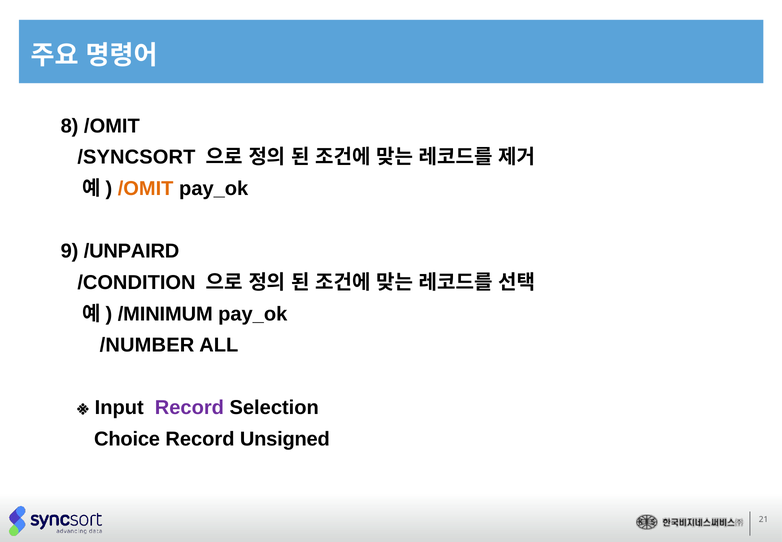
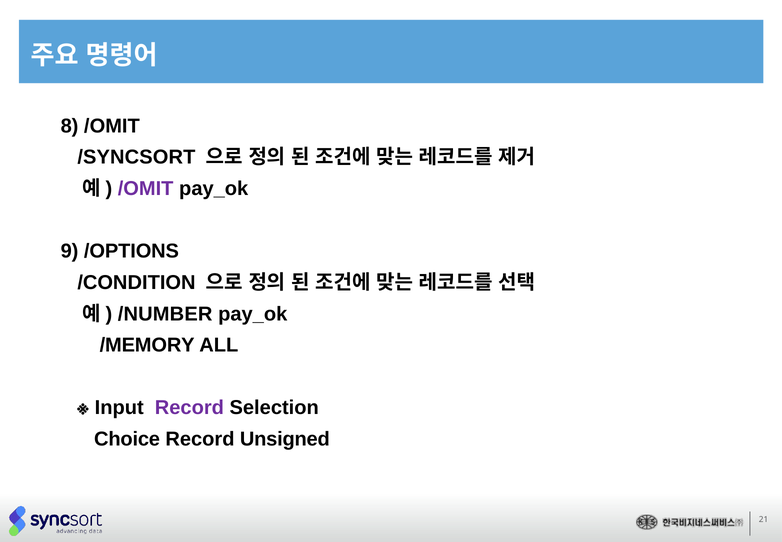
/OMIT at (146, 188) colour: orange -> purple
/UNPAIRD: /UNPAIRD -> /OPTIONS
/MINIMUM: /MINIMUM -> /NUMBER
/NUMBER: /NUMBER -> /MEMORY
